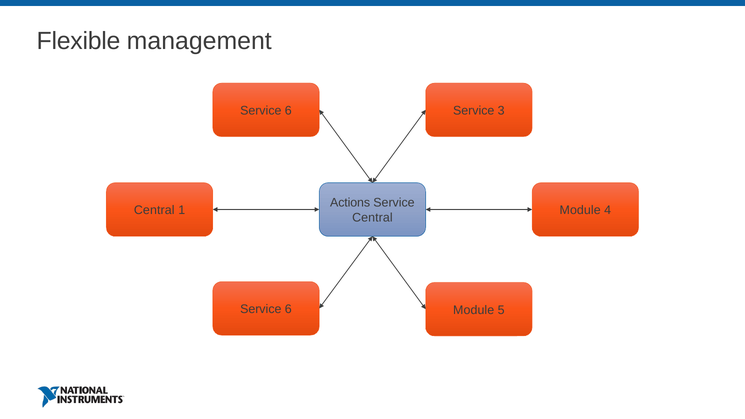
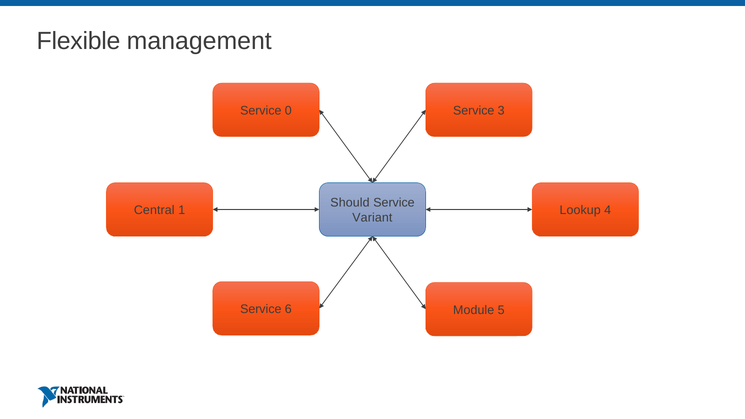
6 at (288, 111): 6 -> 0
Actions: Actions -> Should
Module at (580, 210): Module -> Lookup
Central at (372, 218): Central -> Variant
